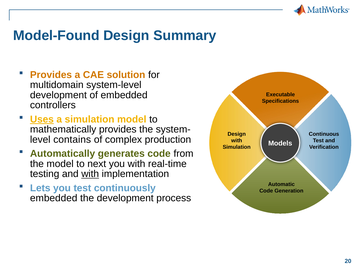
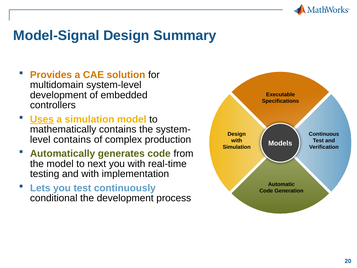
Model-Found: Model-Found -> Model-Signal
mathematically provides: provides -> contains
with at (90, 174) underline: present -> none
embedded at (54, 198): embedded -> conditional
